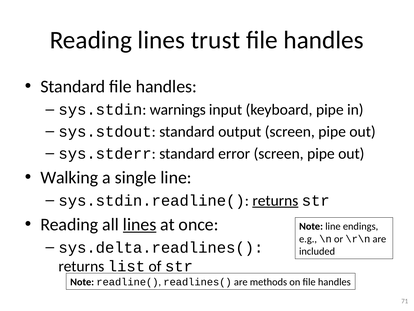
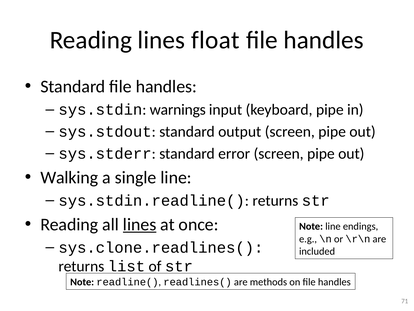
trust: trust -> float
returns at (275, 200) underline: present -> none
sys.delta.readlines(: sys.delta.readlines( -> sys.clone.readlines(
